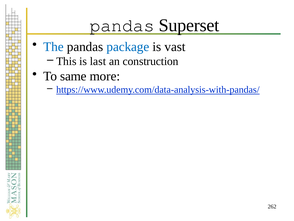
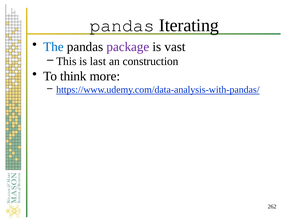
Superset: Superset -> Iterating
package colour: blue -> purple
same: same -> think
